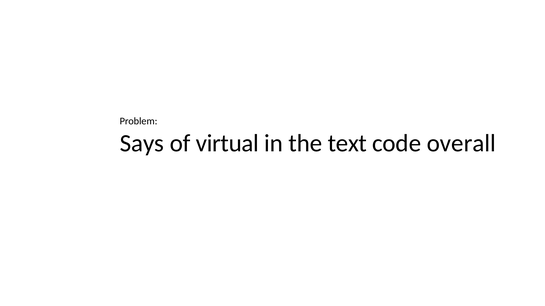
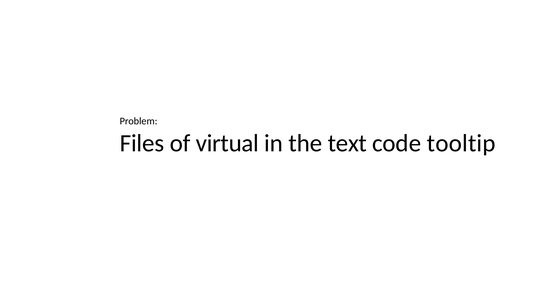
Says: Says -> Files
overall: overall -> tooltip
